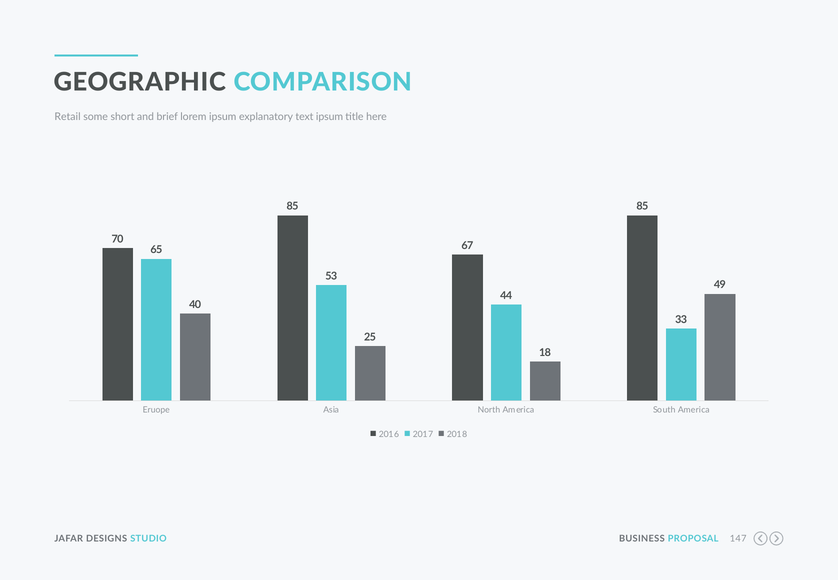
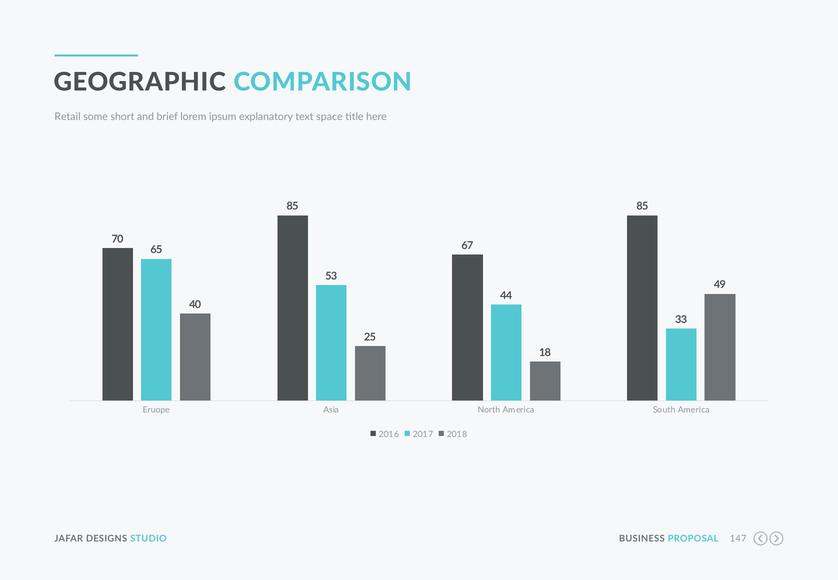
text ipsum: ipsum -> space
